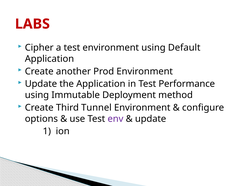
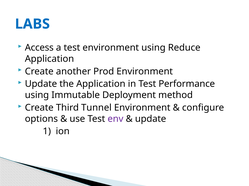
LABS colour: red -> blue
Cipher: Cipher -> Access
Default: Default -> Reduce
